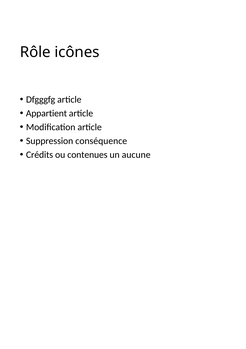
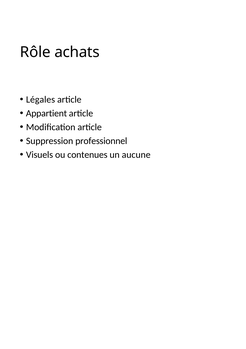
icônes: icônes -> achats
Dfgggfg: Dfgggfg -> Légales
conséquence: conséquence -> professionnel
Crédits: Crédits -> Visuels
